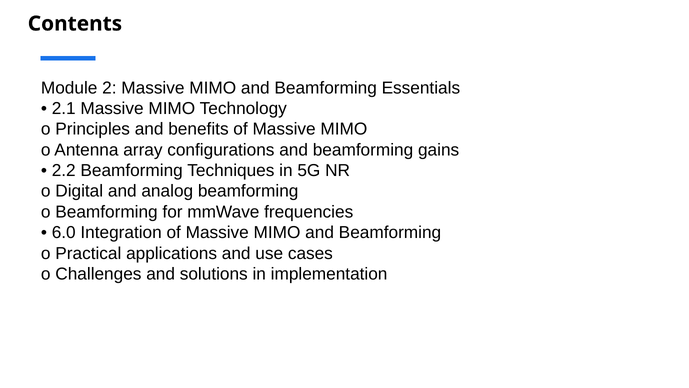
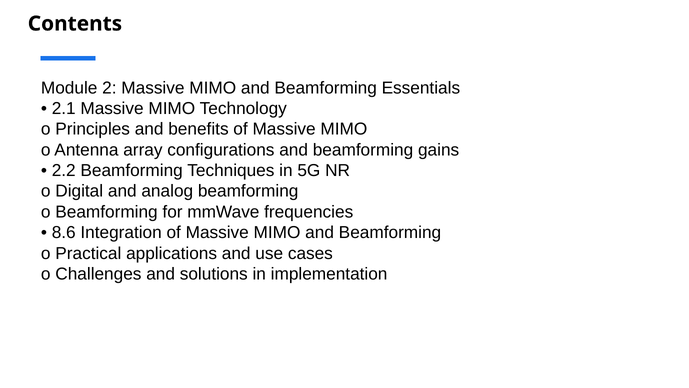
6.0: 6.0 -> 8.6
